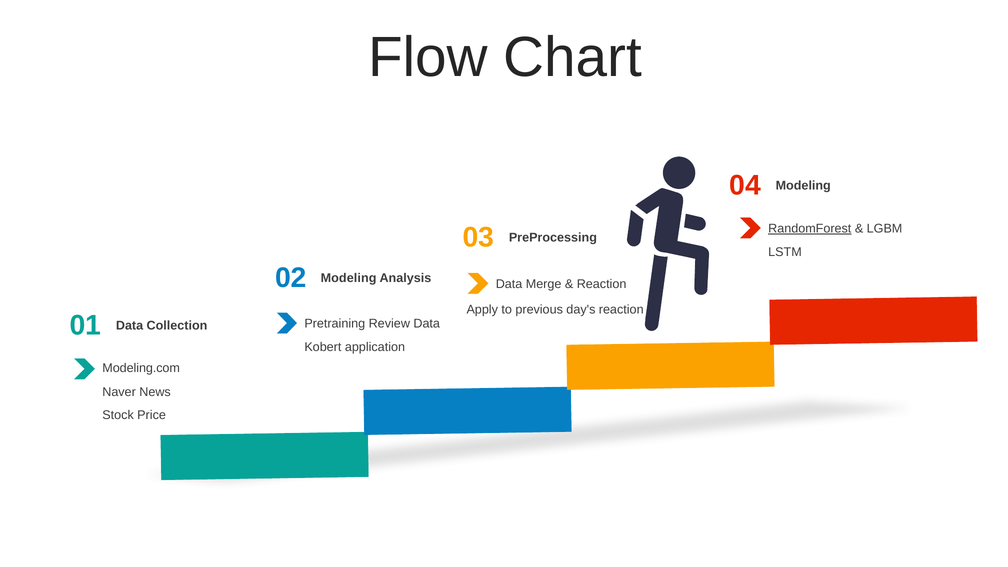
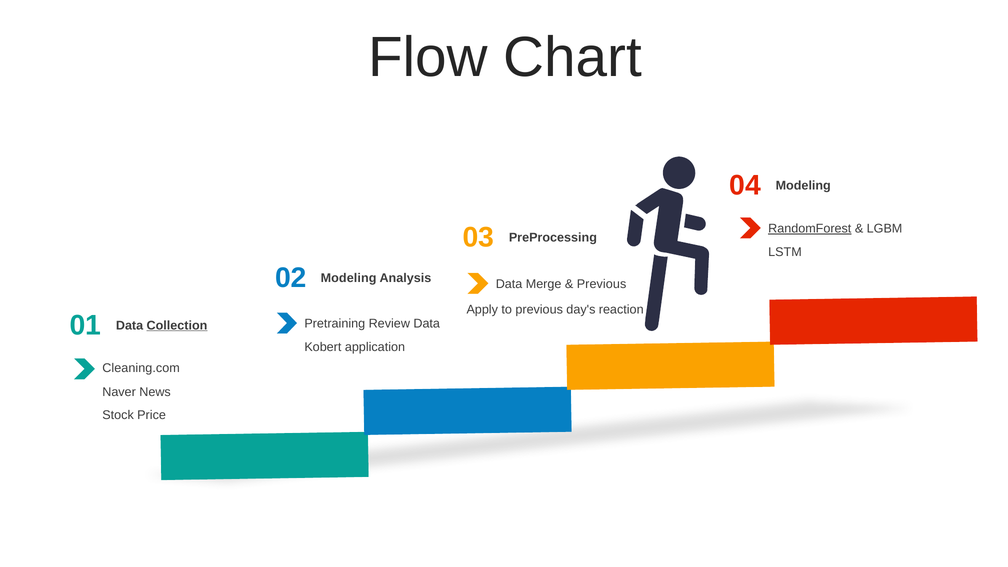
Reaction at (602, 284): Reaction -> Previous
Collection underline: none -> present
Modeling.com: Modeling.com -> Cleaning.com
